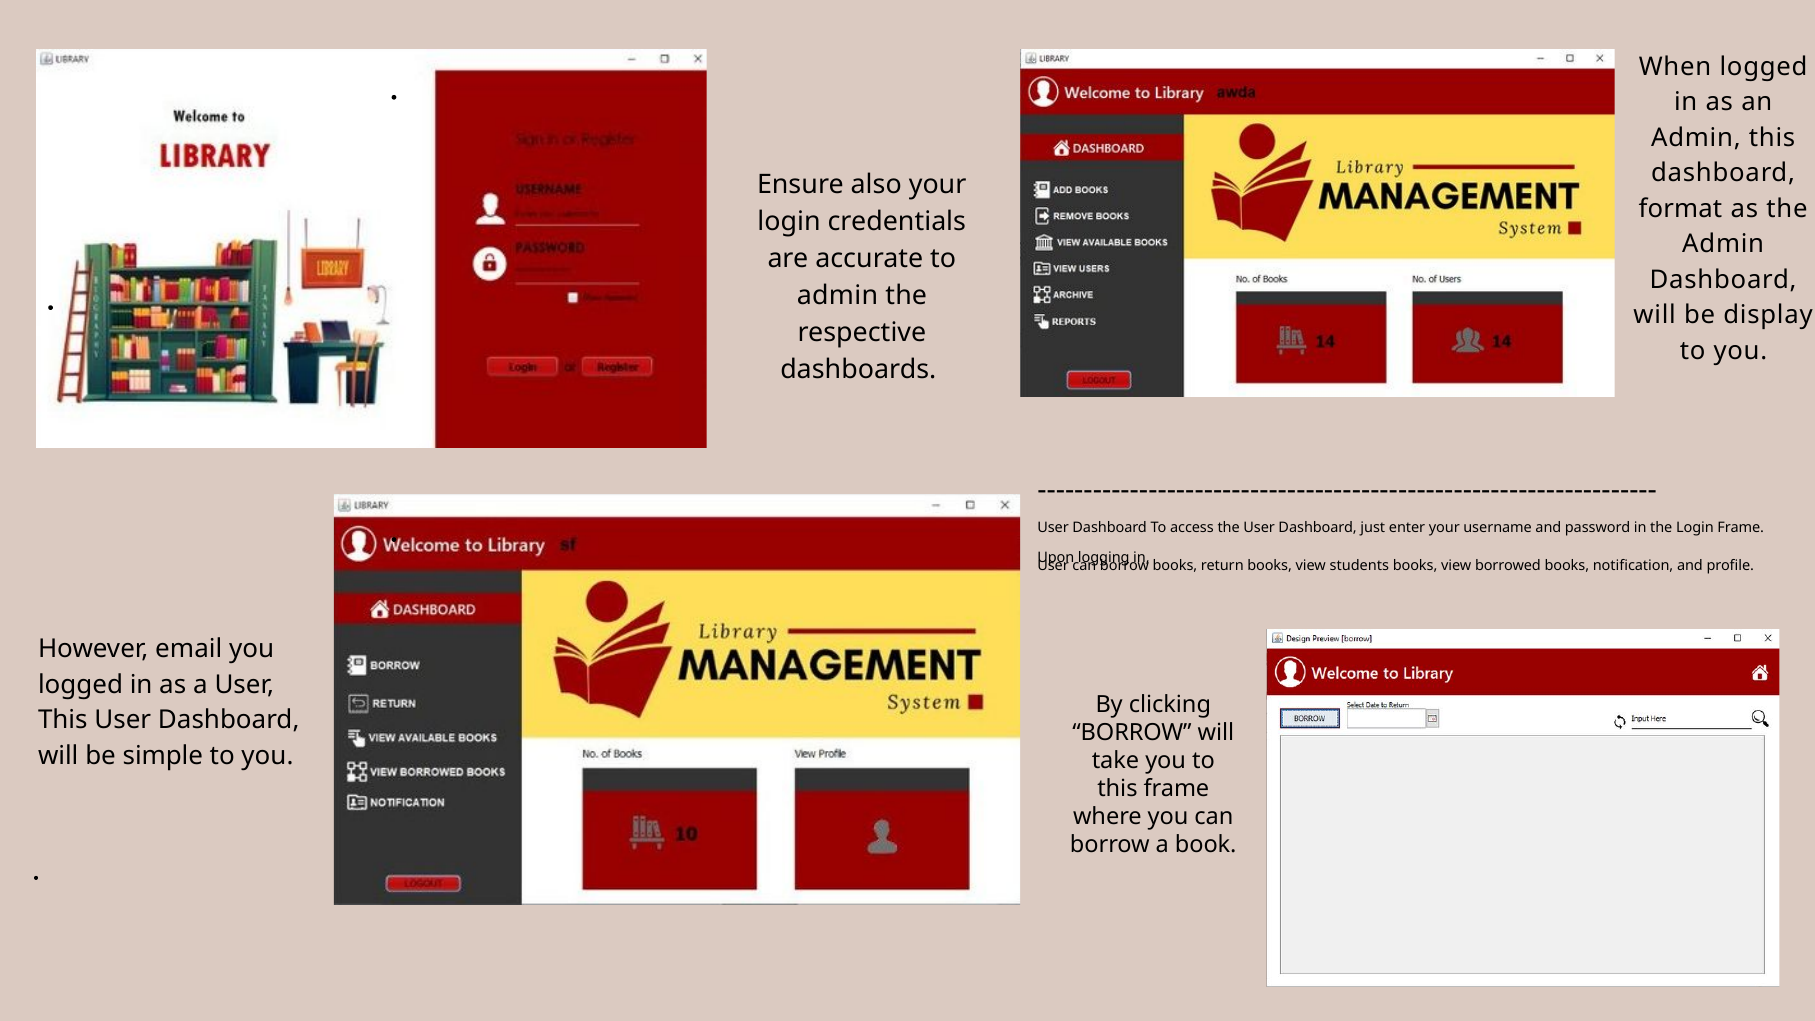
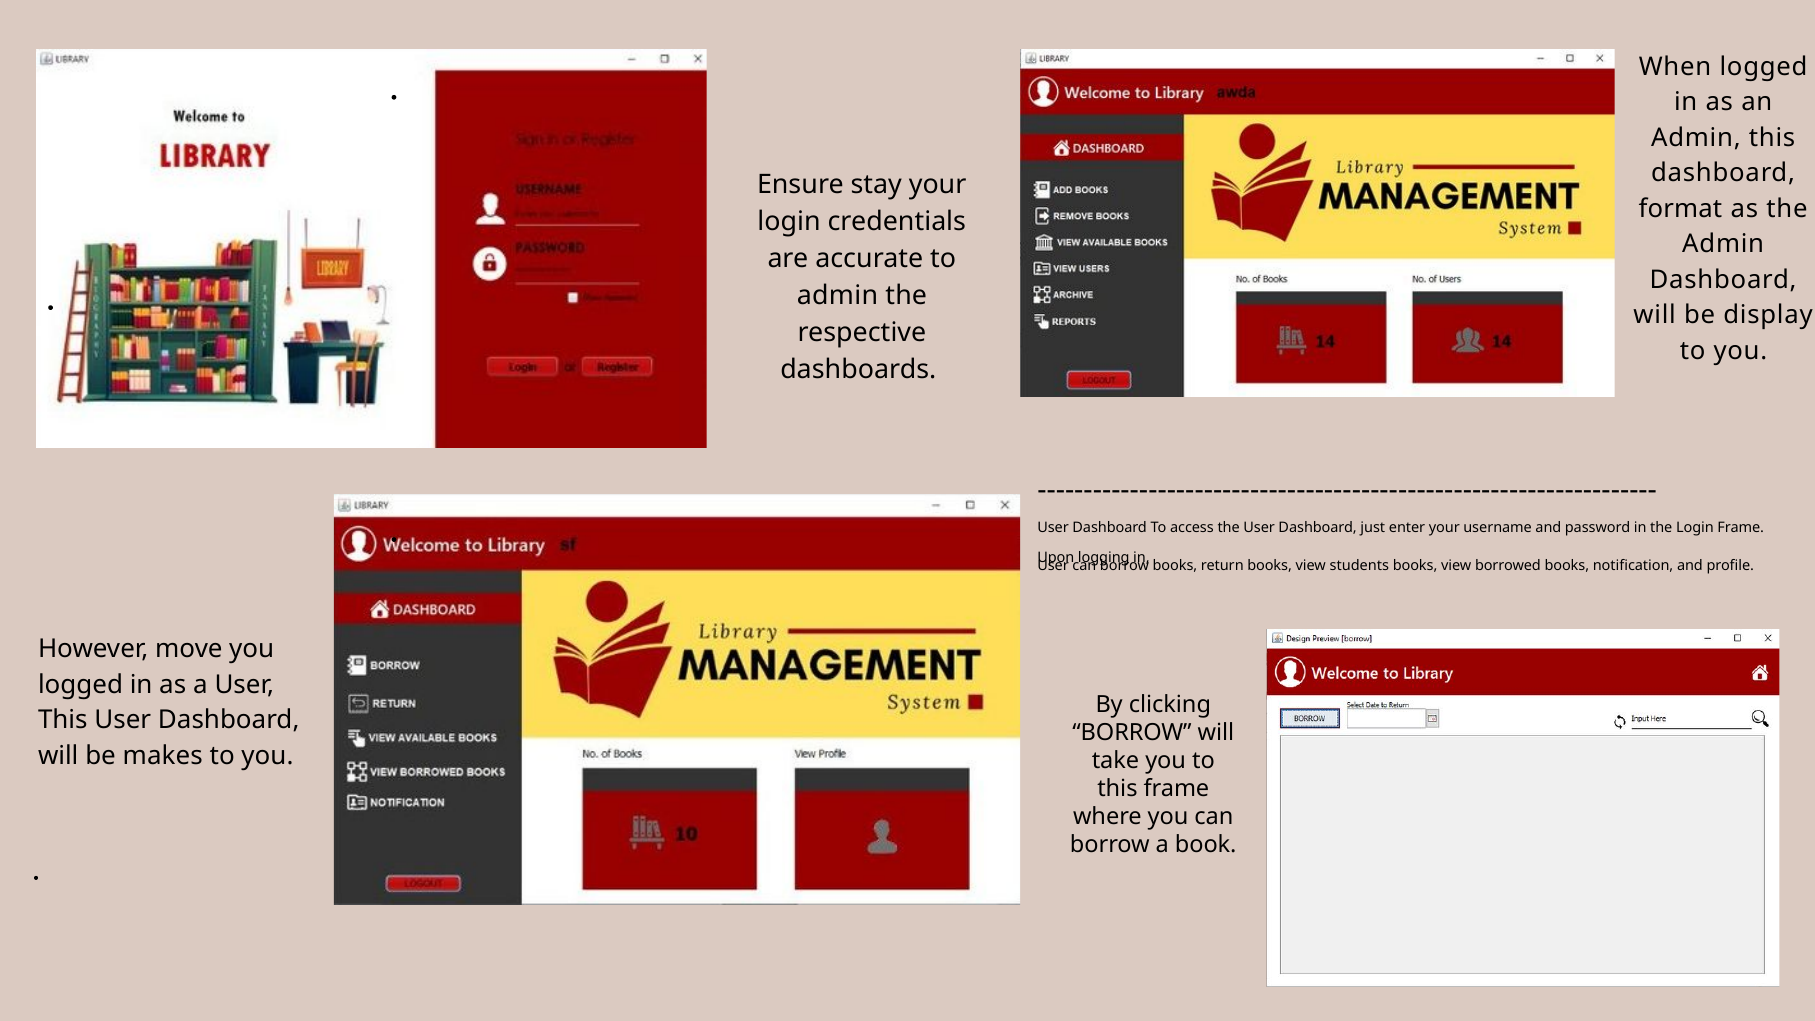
also: also -> stay
email: email -> move
simple: simple -> makes
